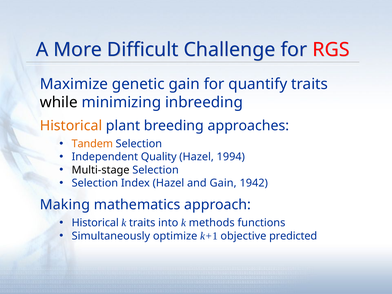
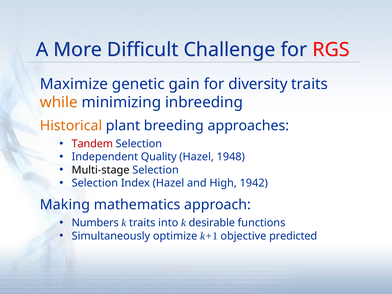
quantify: quantify -> diversity
while colour: black -> orange
Tandem colour: orange -> red
1994: 1994 -> 1948
and Gain: Gain -> High
Historical at (95, 223): Historical -> Numbers
methods: methods -> desirable
